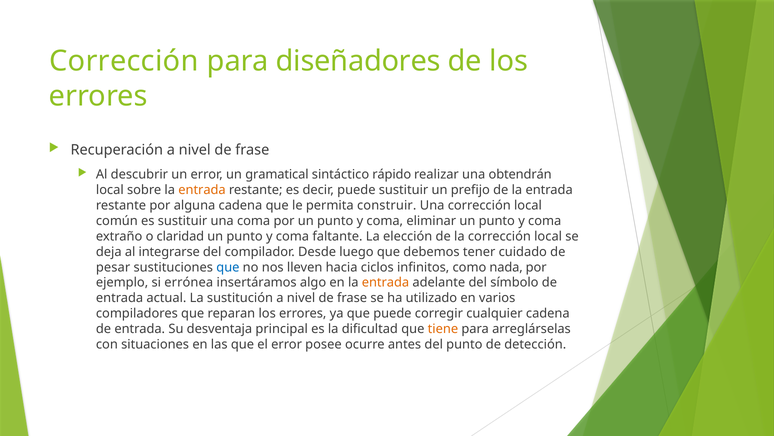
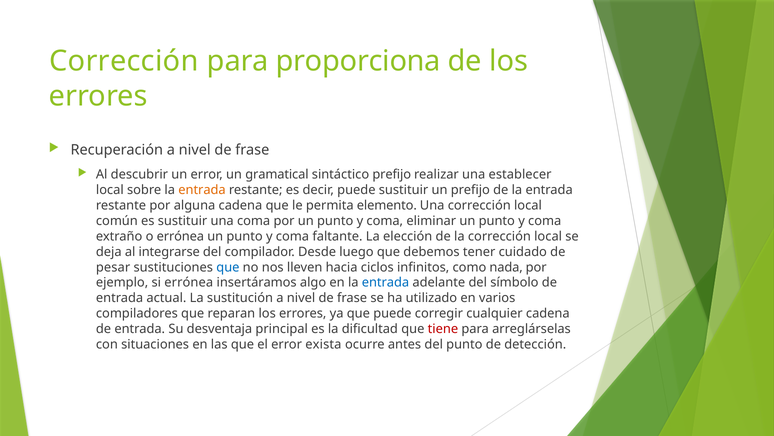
diseñadores: diseñadores -> proporciona
sintáctico rápido: rápido -> prefijo
obtendrán: obtendrán -> establecer
construir: construir -> elemento
o claridad: claridad -> errónea
entrada at (386, 282) colour: orange -> blue
tiene colour: orange -> red
posee: posee -> exista
